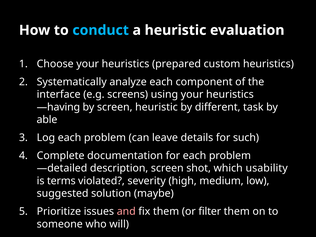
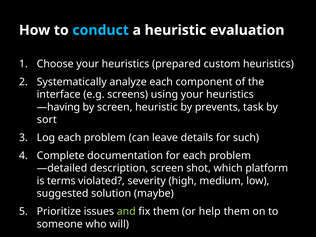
different: different -> prevents
able: able -> sort
usability: usability -> platform
and colour: pink -> light green
filter: filter -> help
